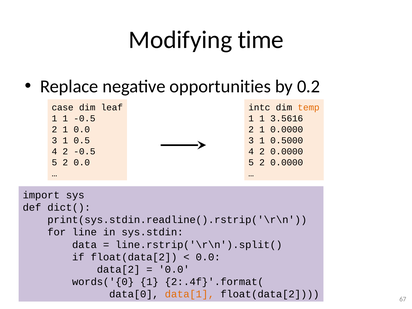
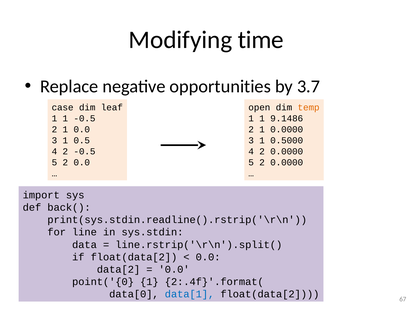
0.2: 0.2 -> 3.7
intc: intc -> open
3.5616: 3.5616 -> 9.1486
dict(: dict( -> back(
words('{0: words('{0 -> point('{0
data[1 colour: orange -> blue
